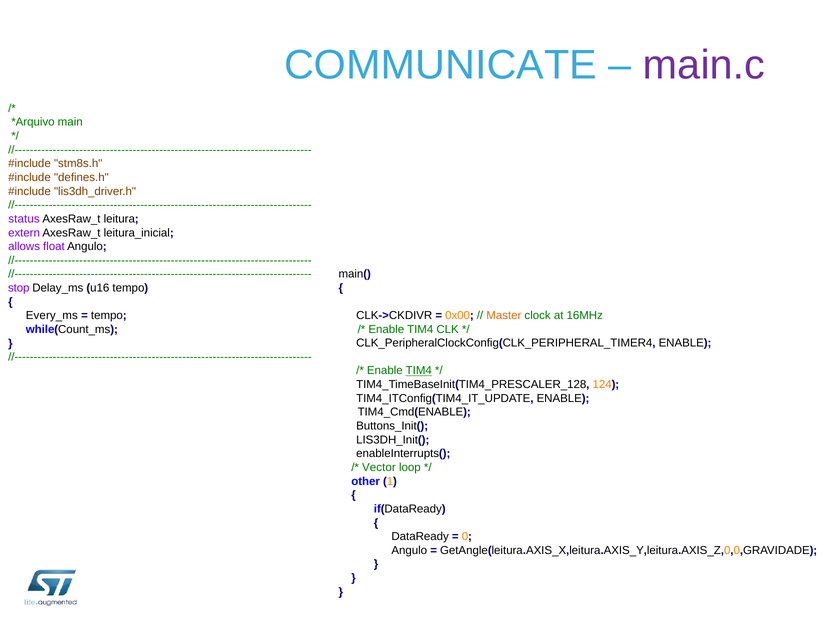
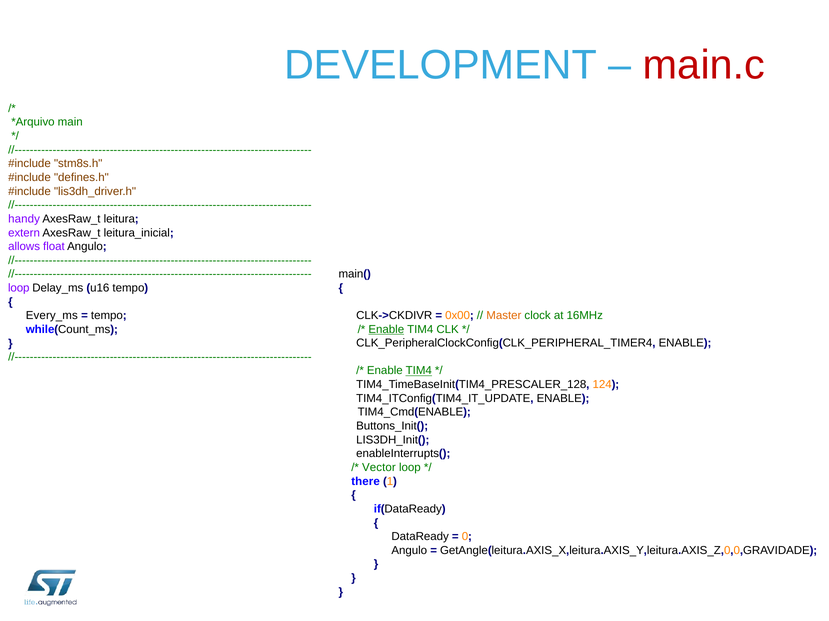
COMMUNICATE: COMMUNICATE -> DEVELOPMENT
main.c colour: purple -> red
status: status -> handy
stop at (19, 288): stop -> loop
Enable at (386, 330) underline: none -> present
other: other -> there
